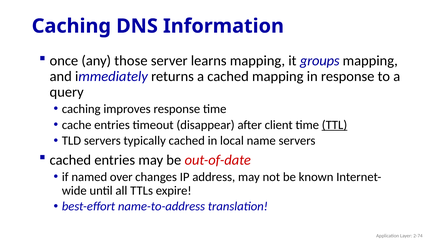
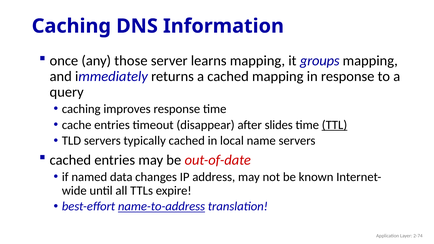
client: client -> slides
over: over -> data
name-to-address underline: none -> present
